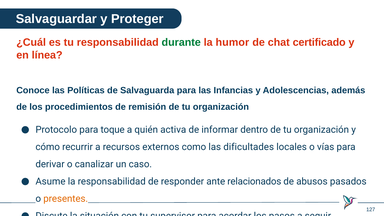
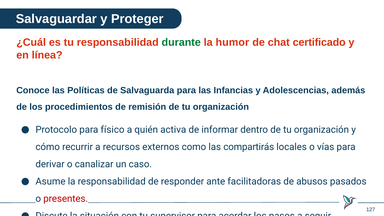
toque: toque -> físico
dificultades: dificultades -> compartirás
relacionados: relacionados -> facilitadoras
presentes colour: orange -> red
